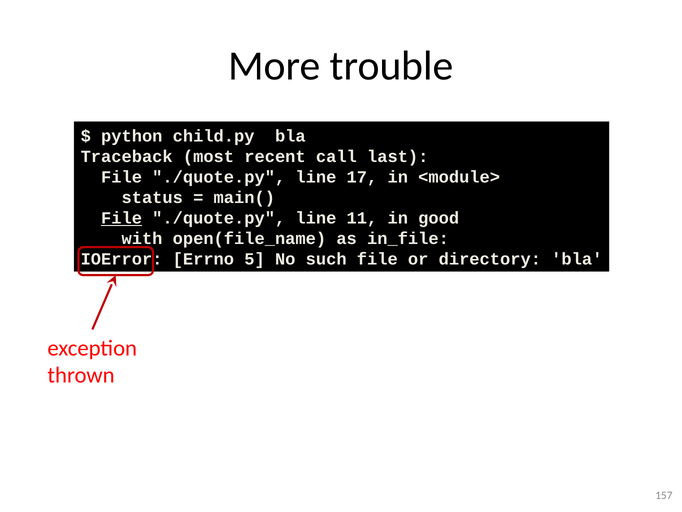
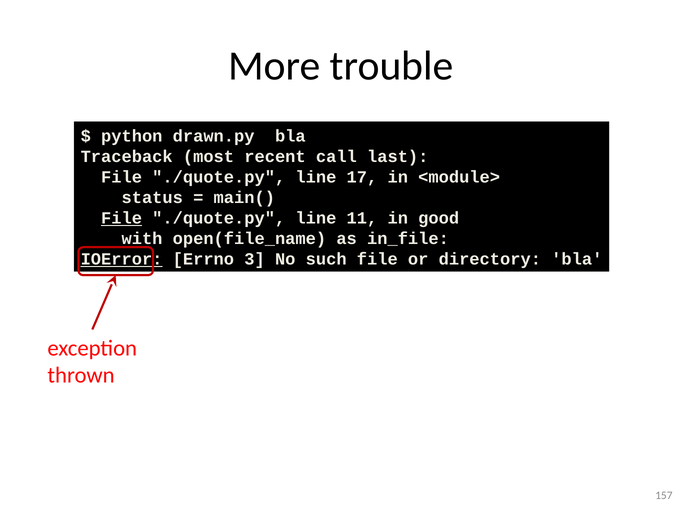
child.py: child.py -> drawn.py
IOError underline: none -> present
5: 5 -> 3
